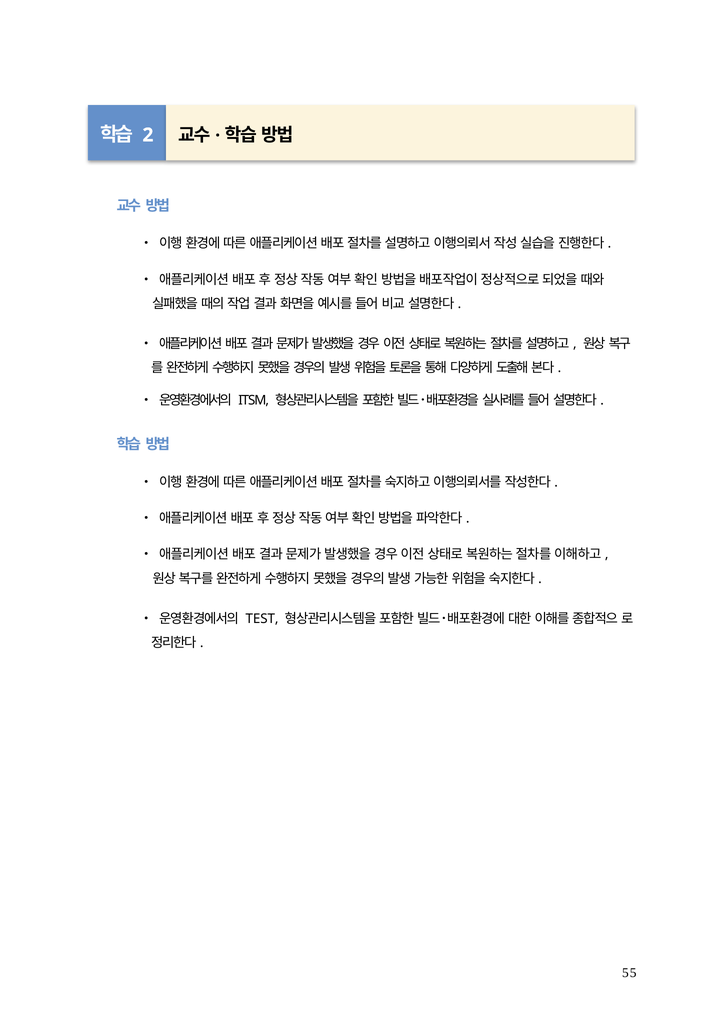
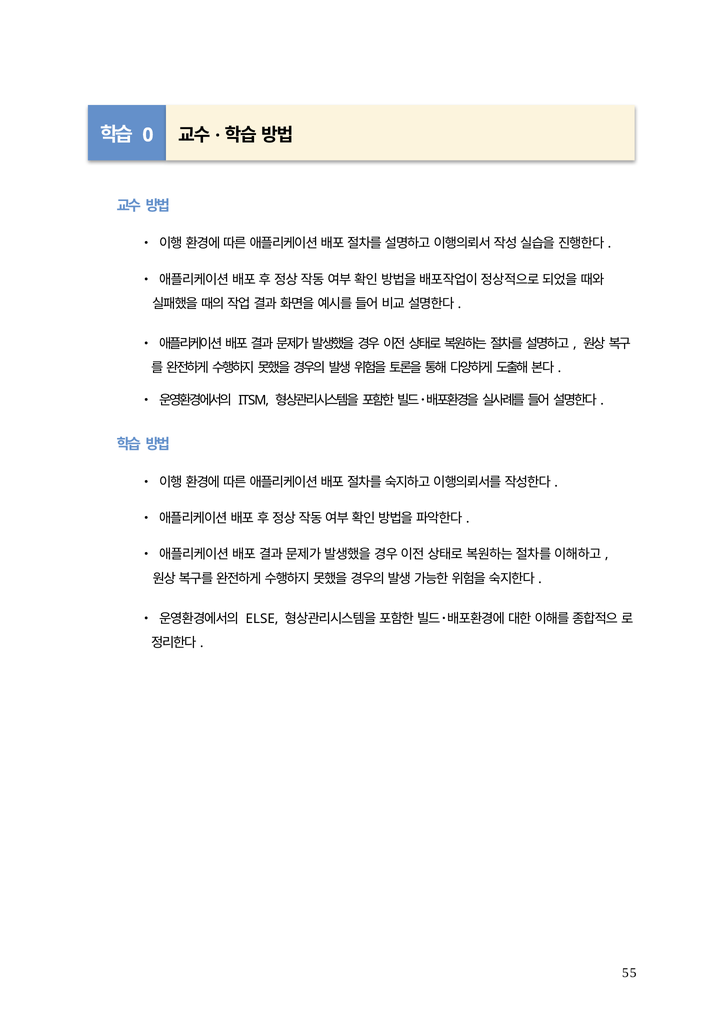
2: 2 -> 0
TEST: TEST -> ELSE
